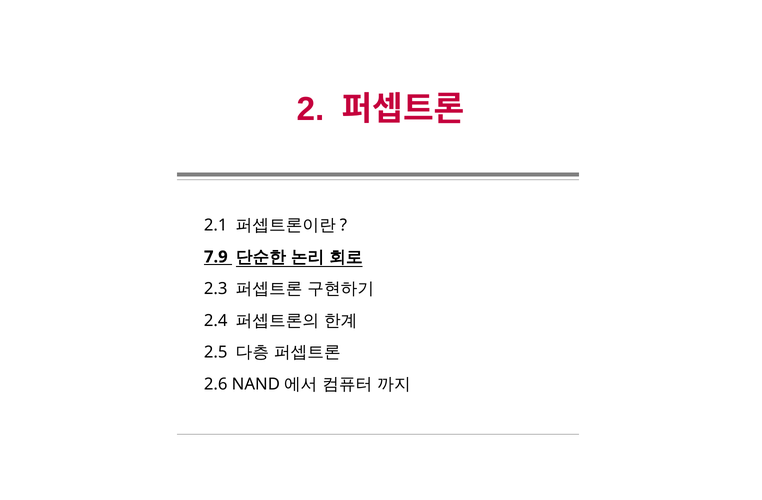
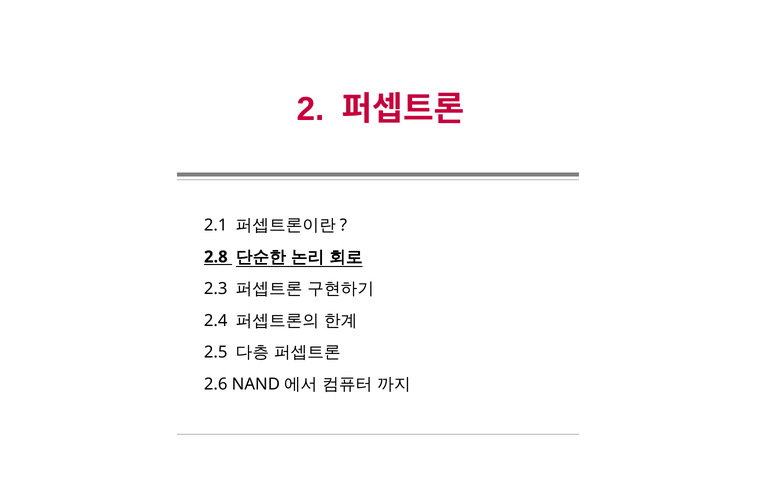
7.9: 7.9 -> 2.8
